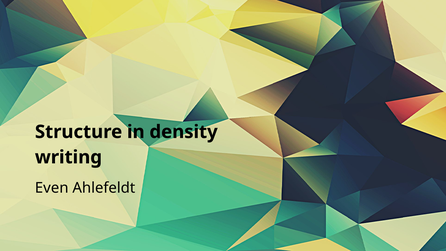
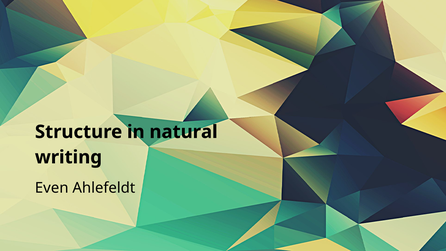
density: density -> natural
